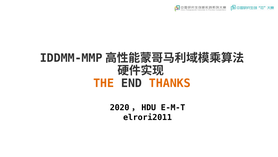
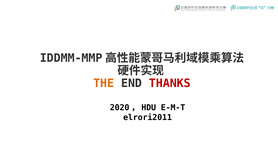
THANKS colour: orange -> red
